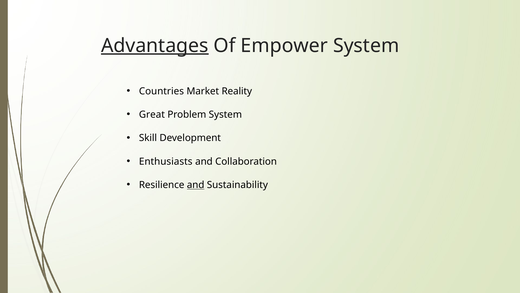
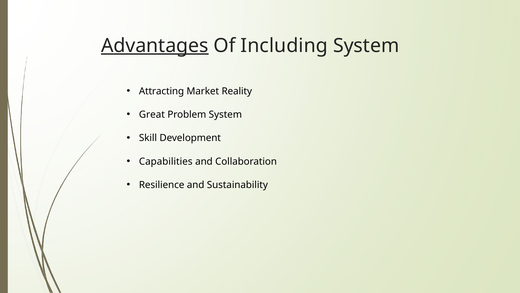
Empower: Empower -> Including
Countries: Countries -> Attracting
Enthusiasts: Enthusiasts -> Capabilities
and at (196, 185) underline: present -> none
